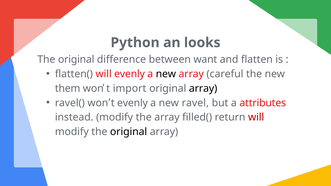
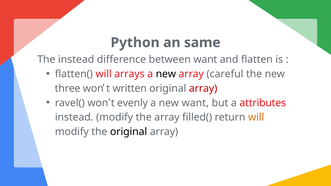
looks: looks -> same
original at (76, 60): original -> instead
will evenly: evenly -> arrays
them: them -> three
import: import -> written
array at (203, 88) colour: black -> red
new ravel: ravel -> want
will at (256, 117) colour: red -> orange
